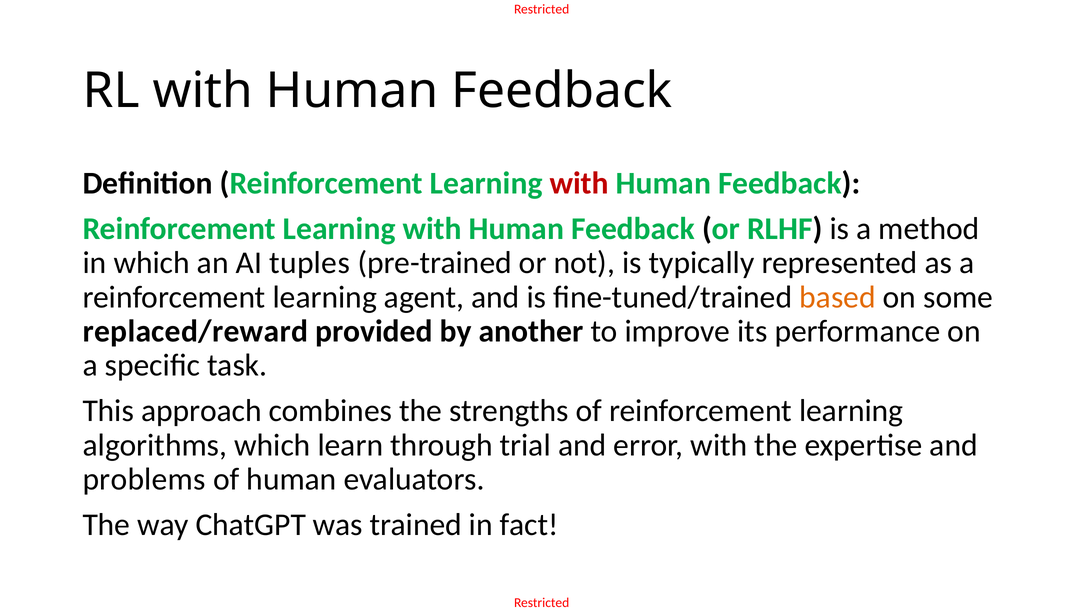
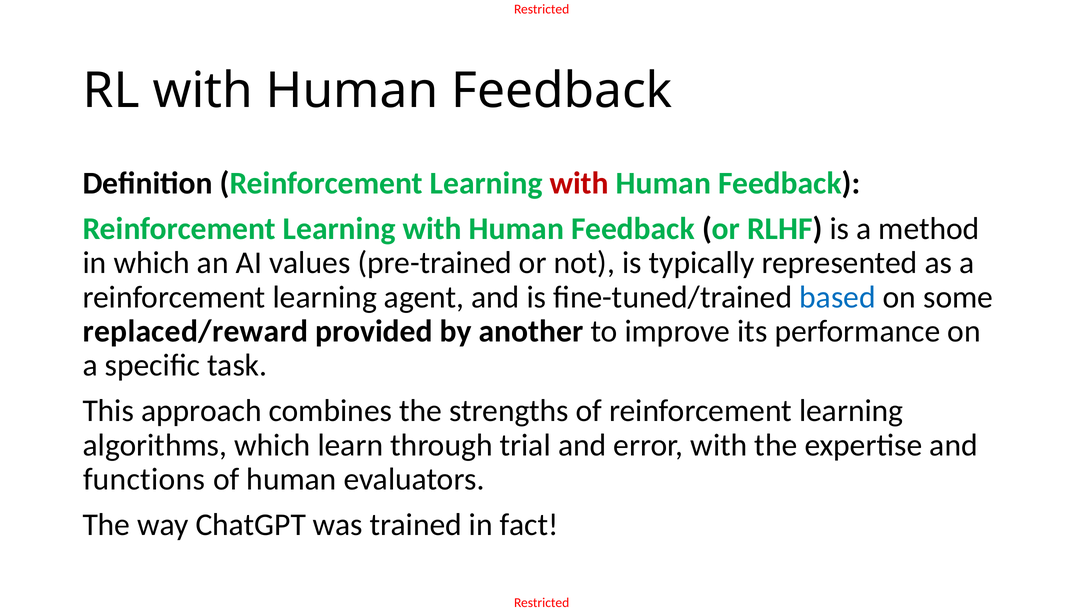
tuples: tuples -> values
based colour: orange -> blue
problems: problems -> functions
